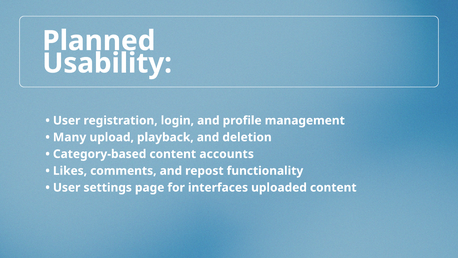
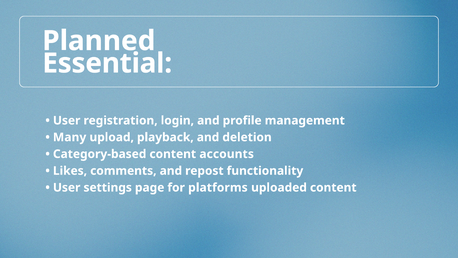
Usability: Usability -> Essential
interfaces: interfaces -> platforms
